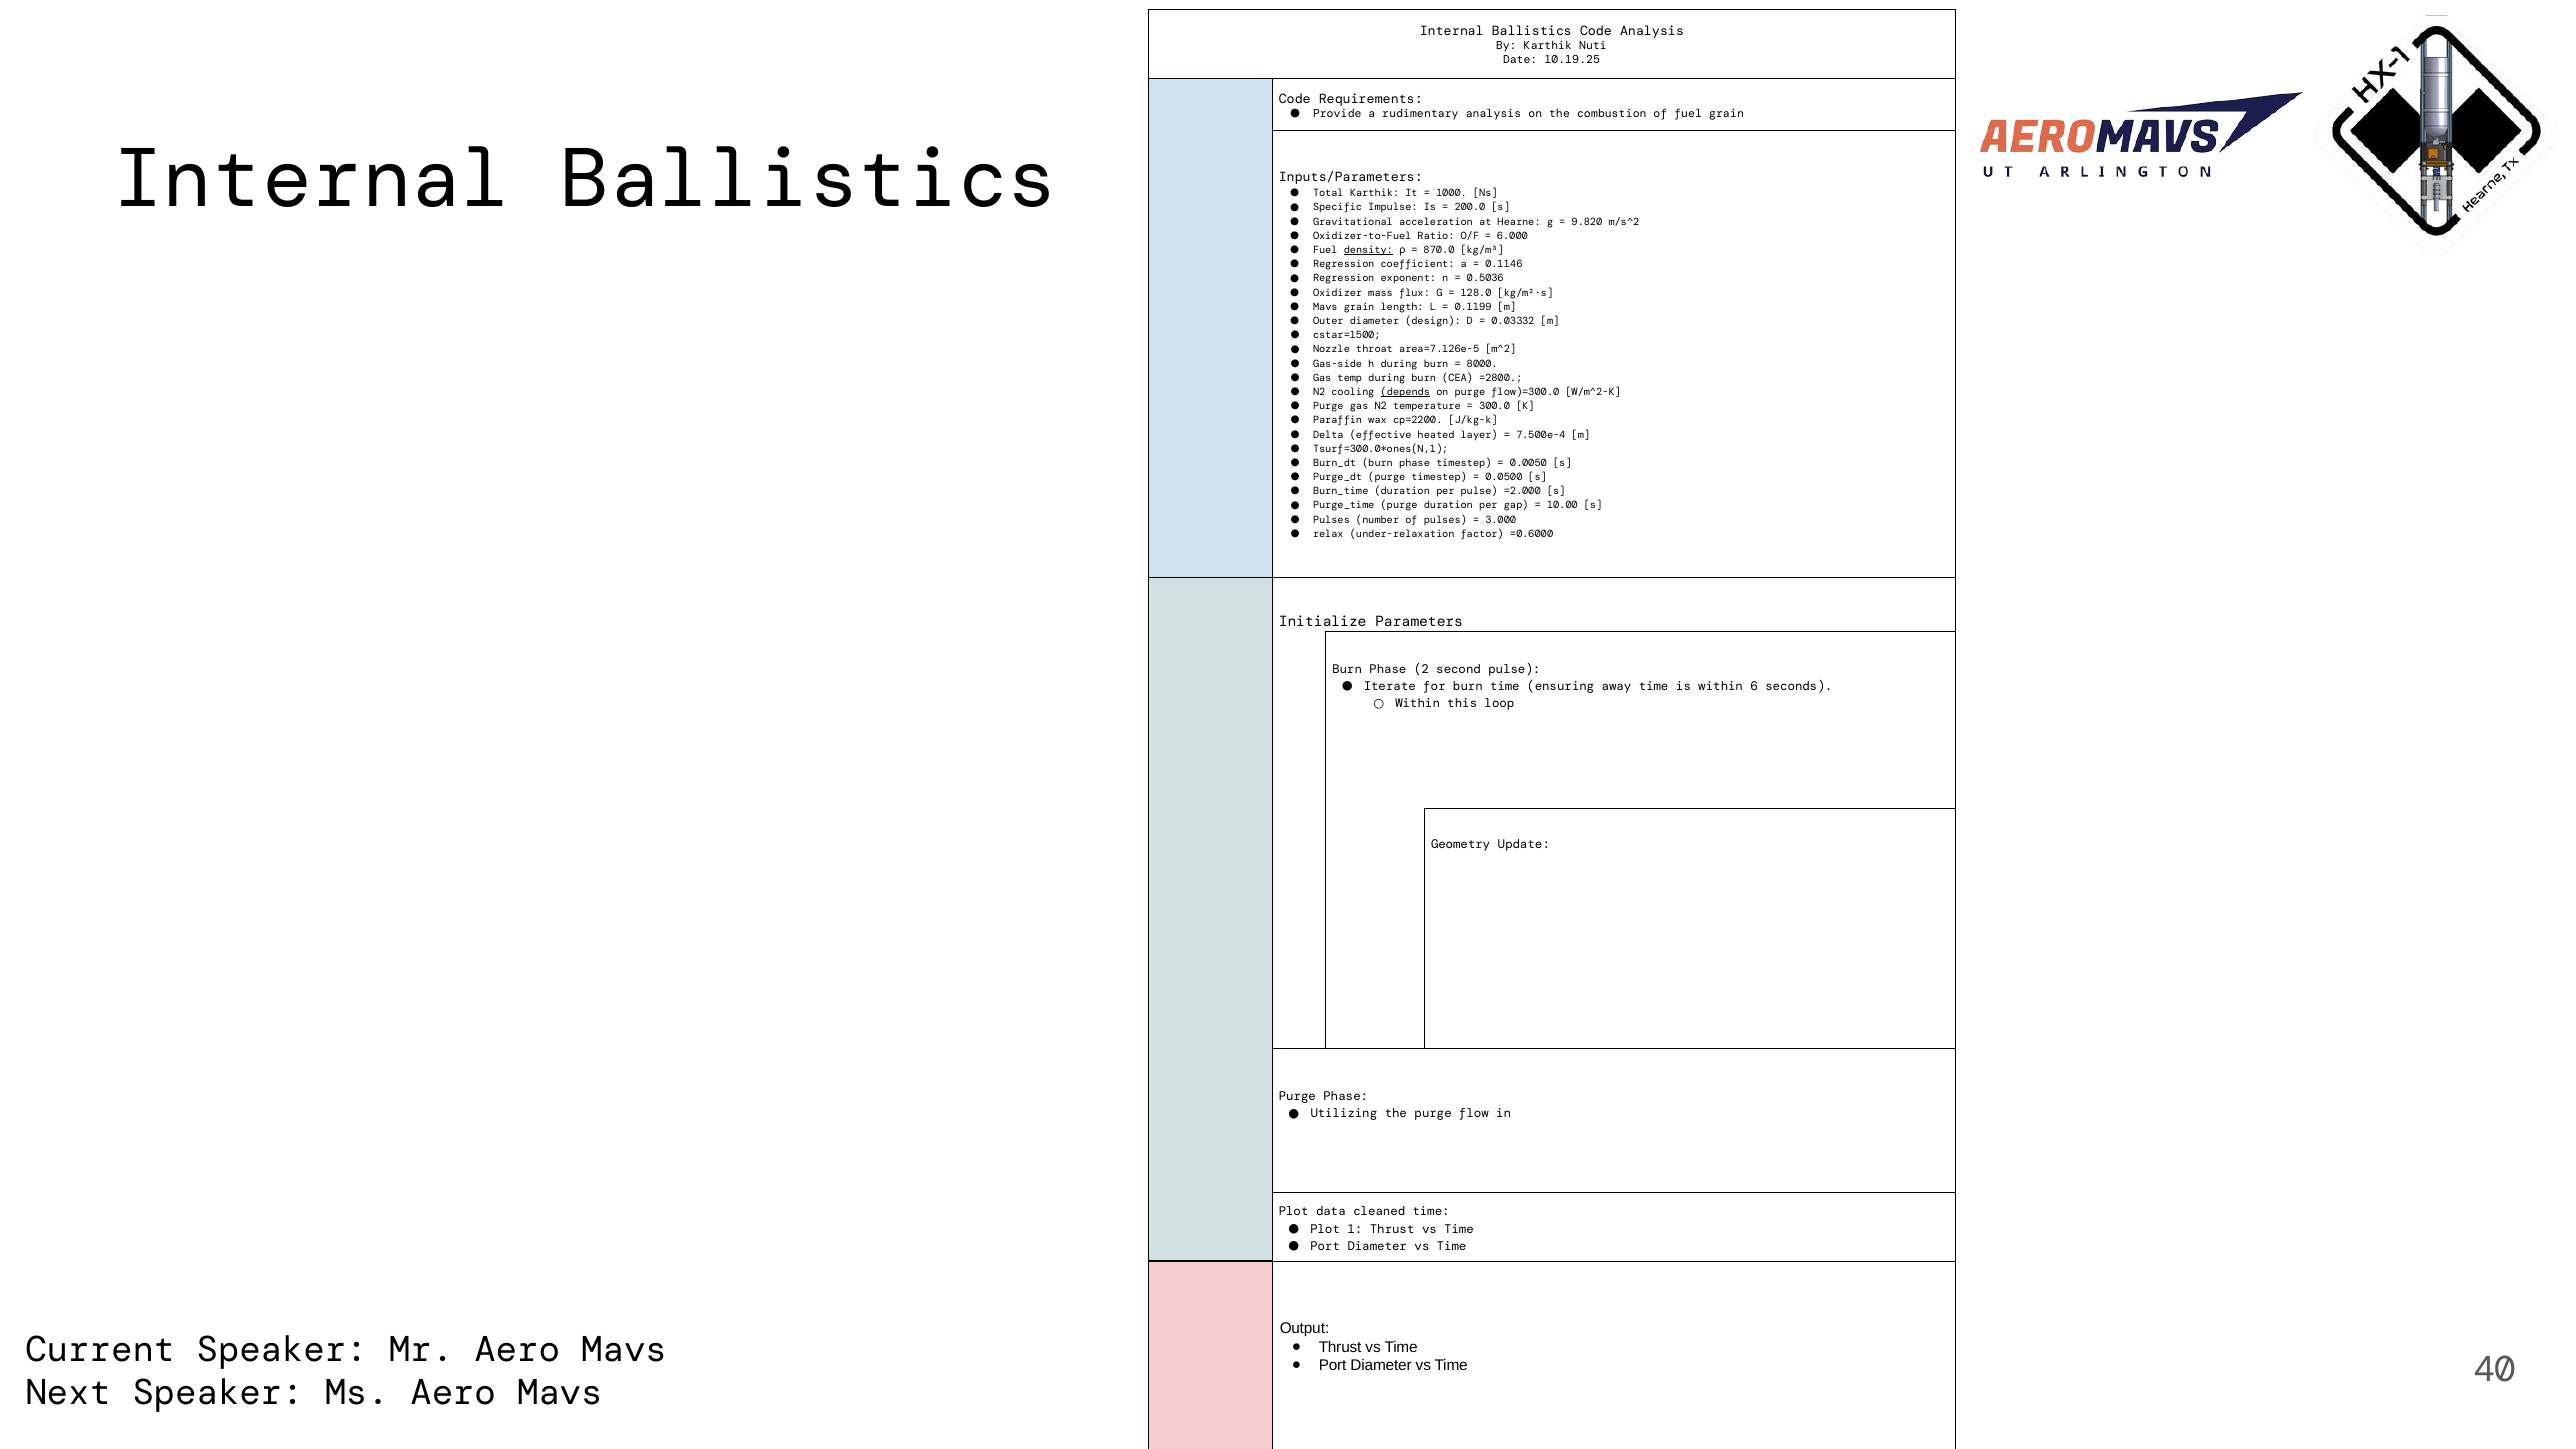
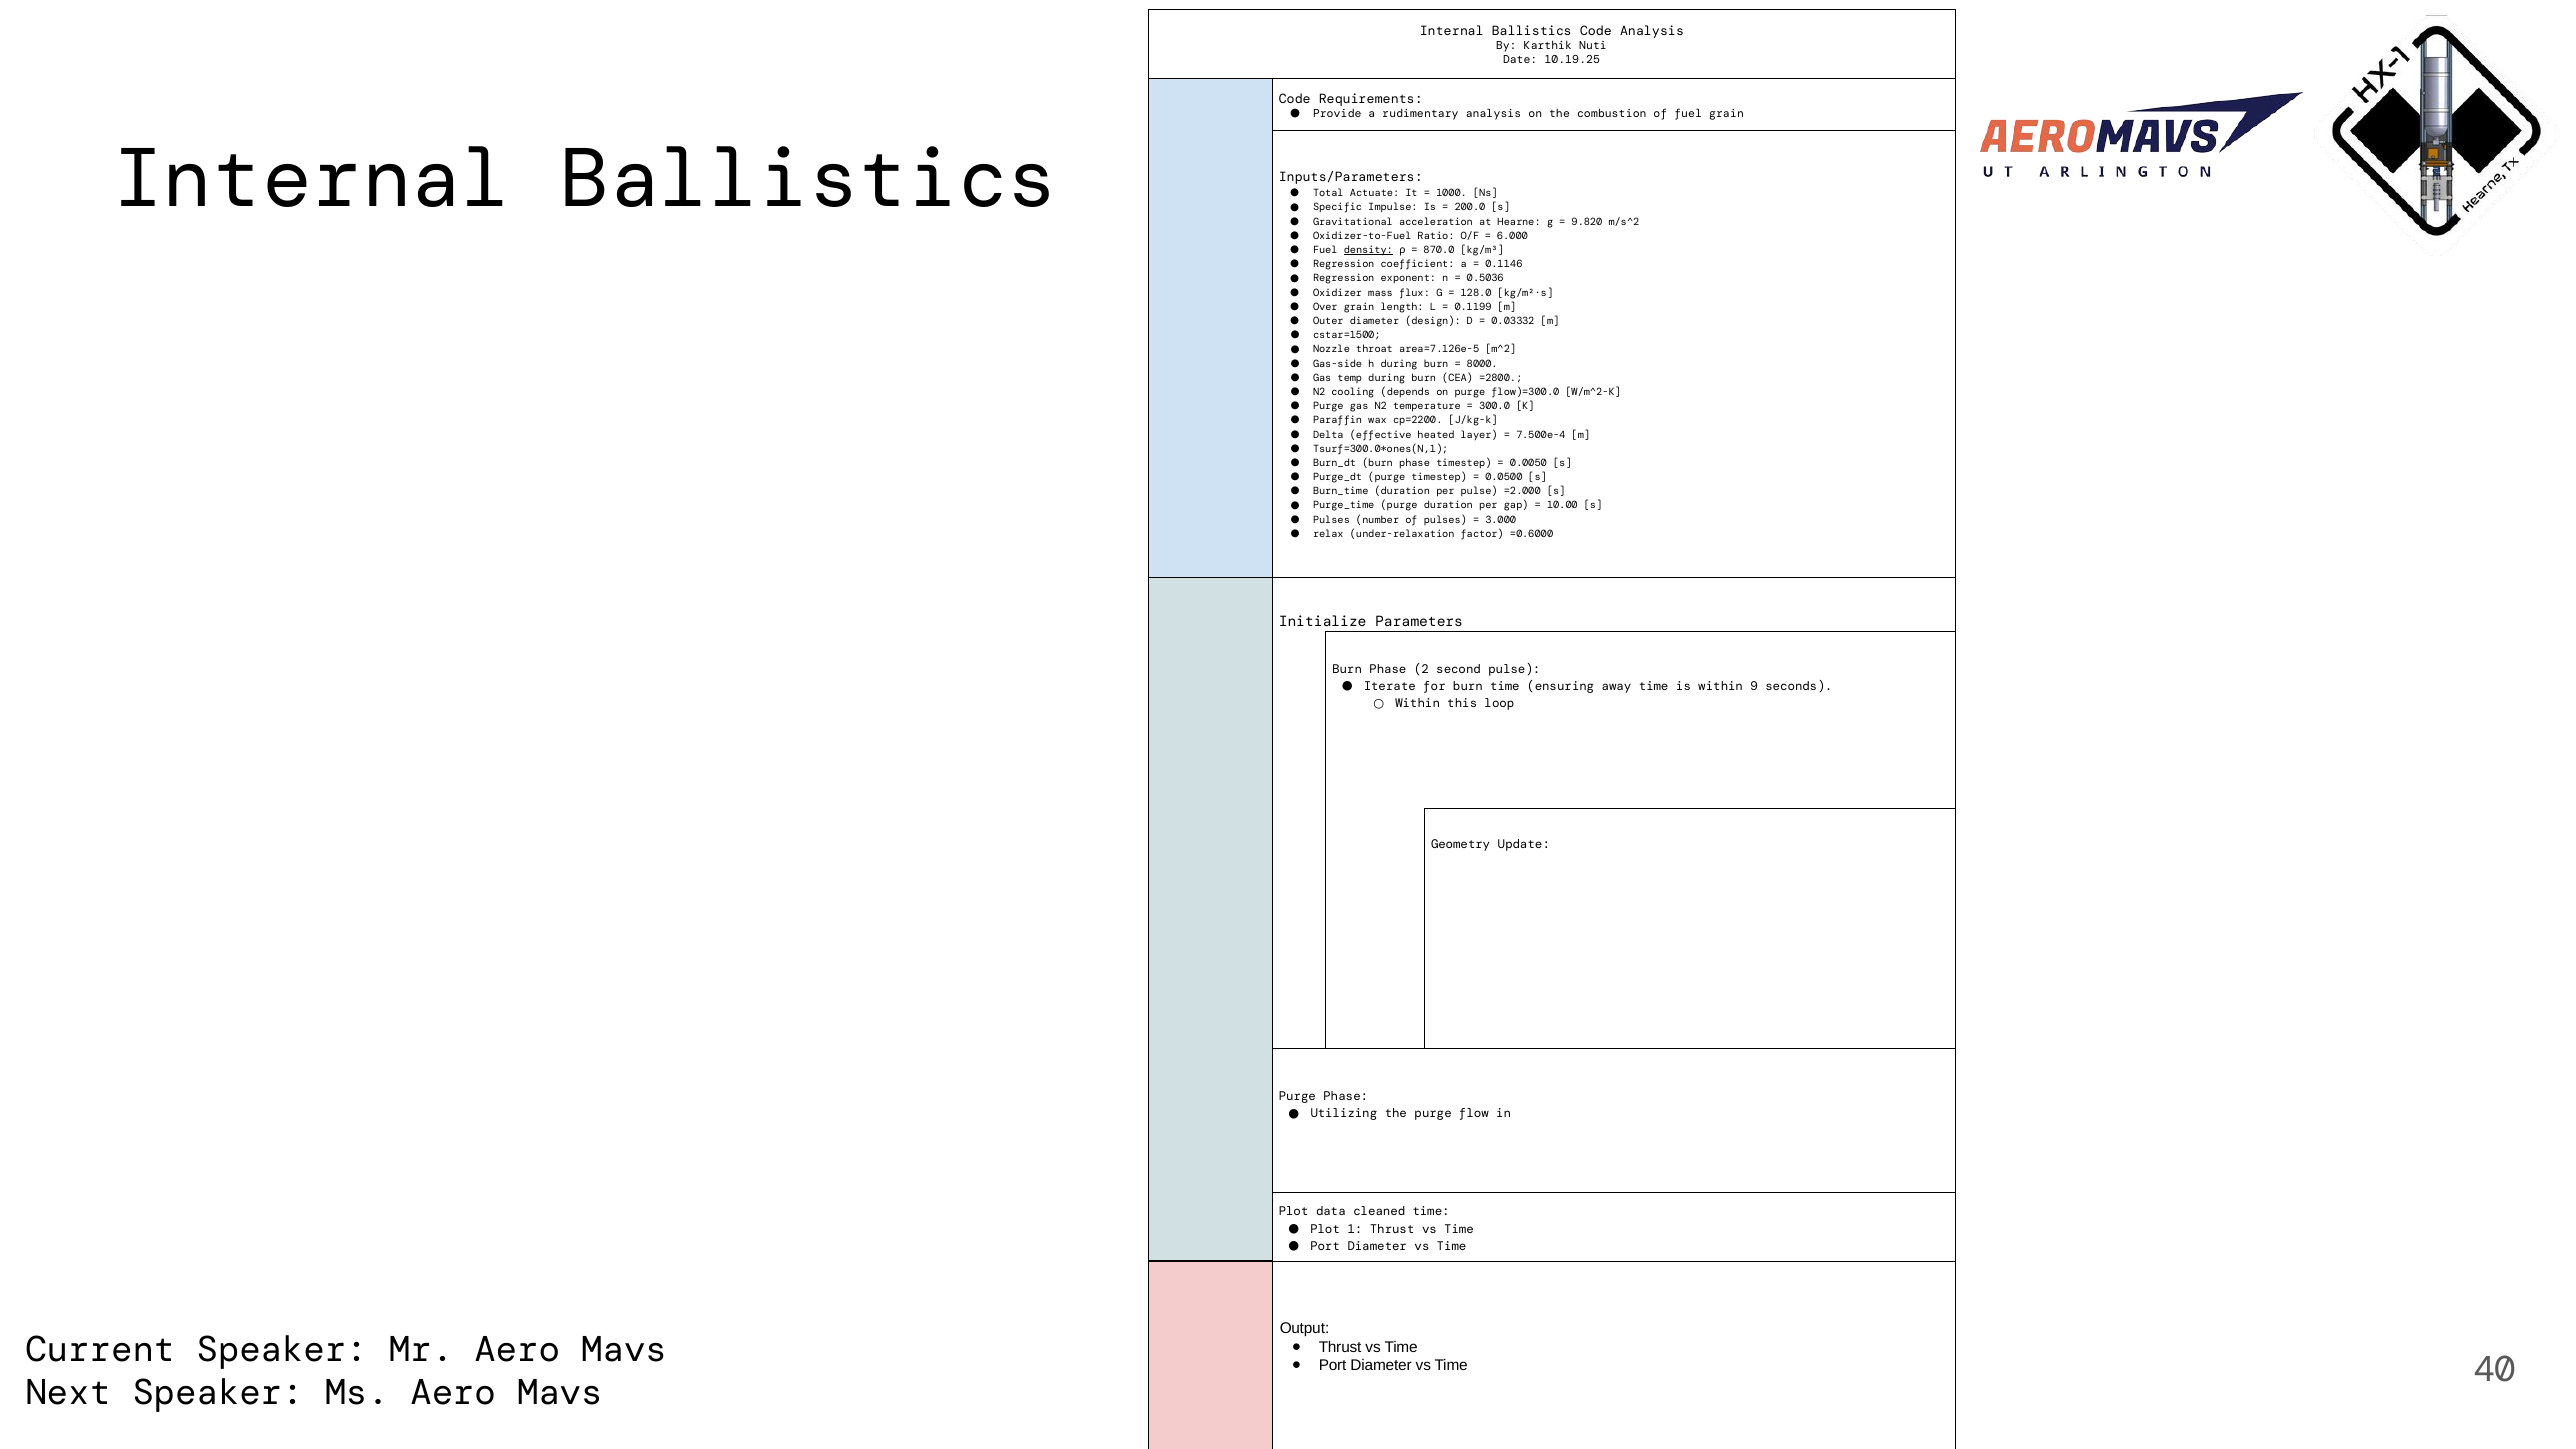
Total Karthik: Karthik -> Actuate
Mavs at (1325, 307): Mavs -> Over
depends underline: present -> none
6: 6 -> 9
